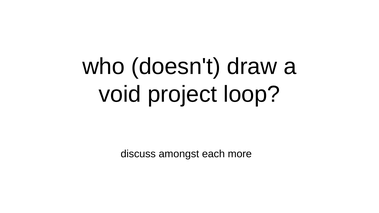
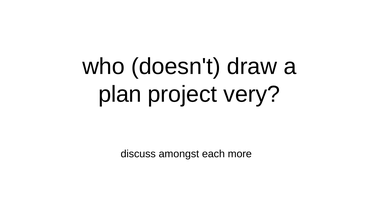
void: void -> plan
loop: loop -> very
